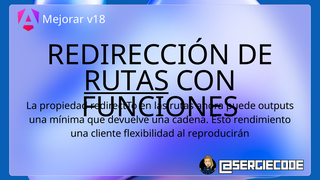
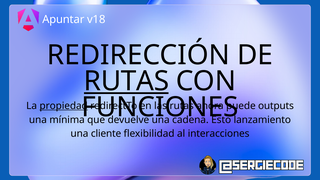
Mejorar: Mejorar -> Apuntar
propiedad underline: none -> present
rendimiento: rendimiento -> lanzamiento
reproducirán: reproducirán -> interacciones
